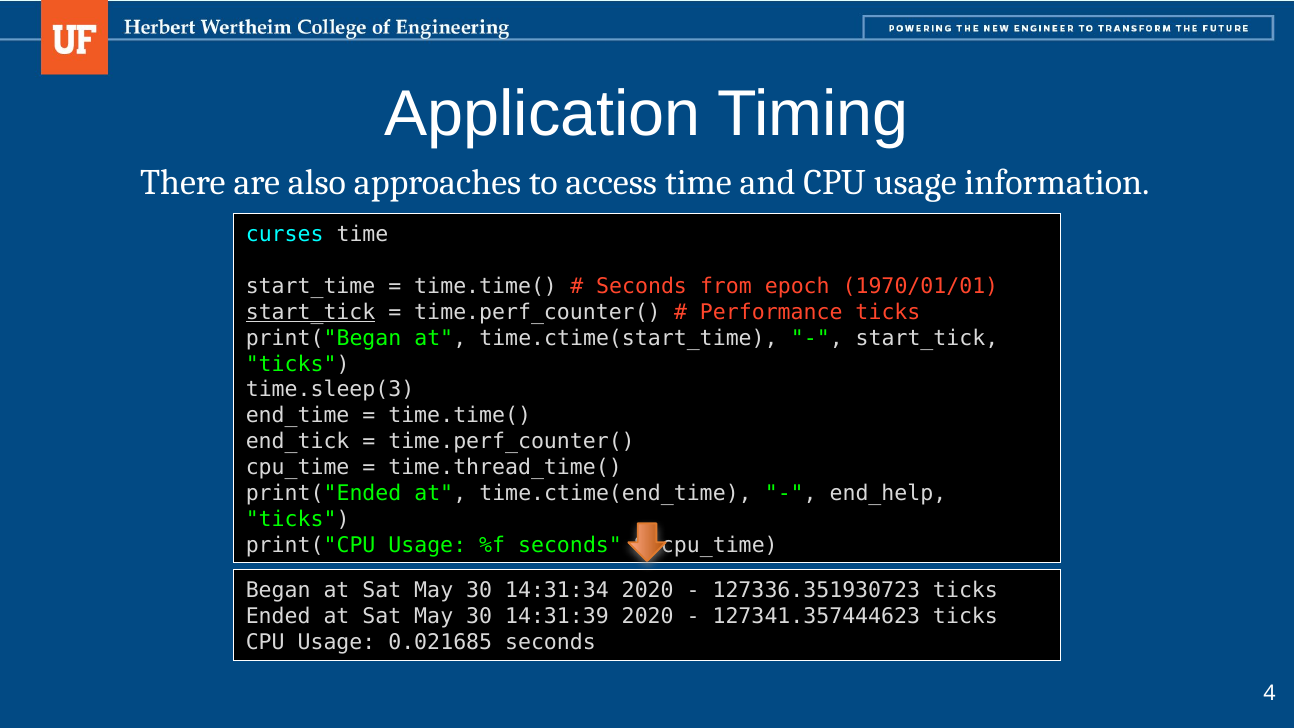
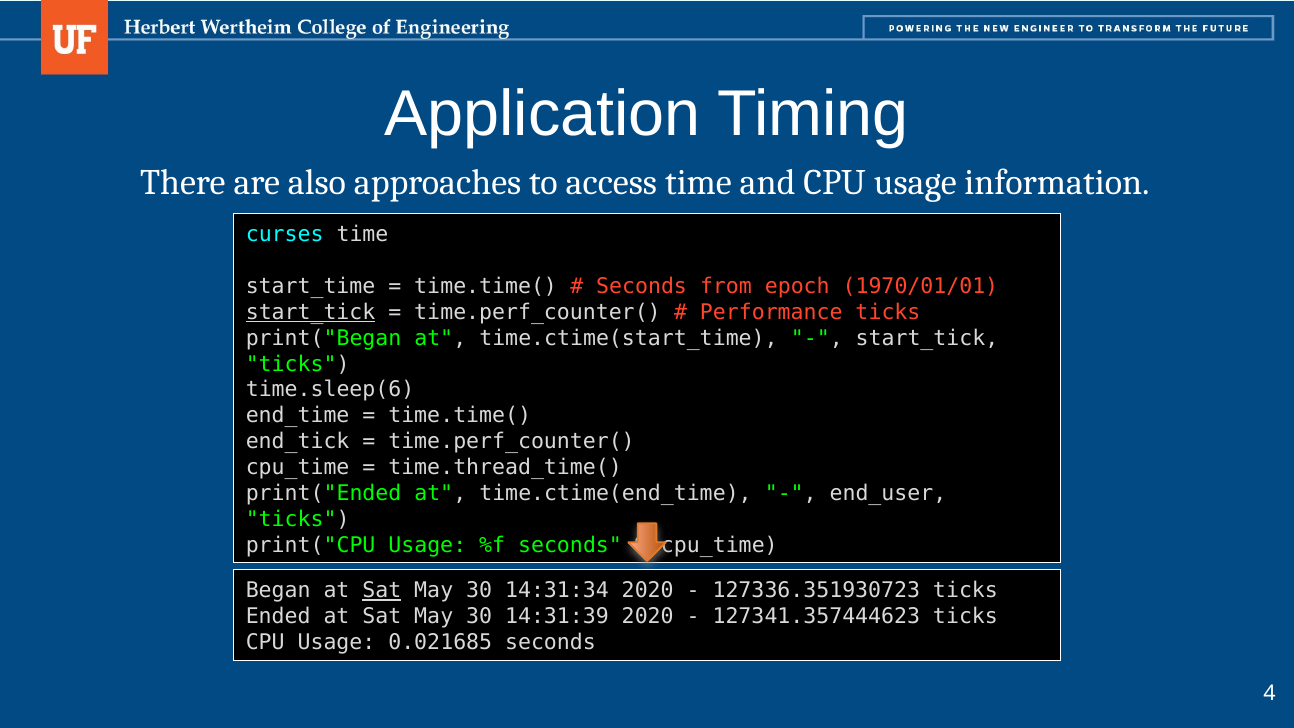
time.sleep(3: time.sleep(3 -> time.sleep(6
end_help: end_help -> end_user
Sat at (382, 591) underline: none -> present
